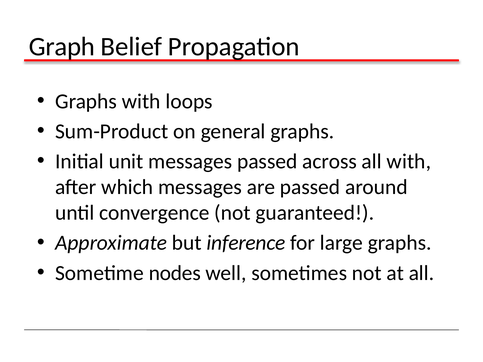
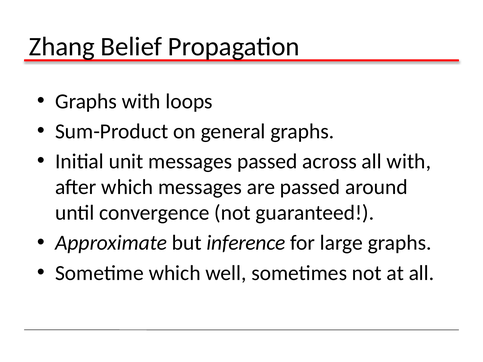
Graph: Graph -> Zhang
Sometime nodes: nodes -> which
